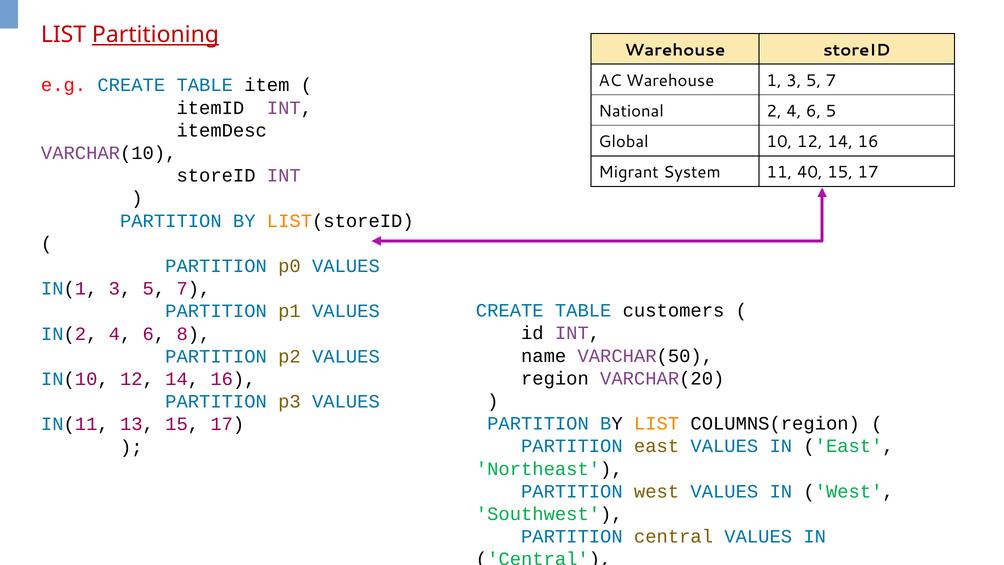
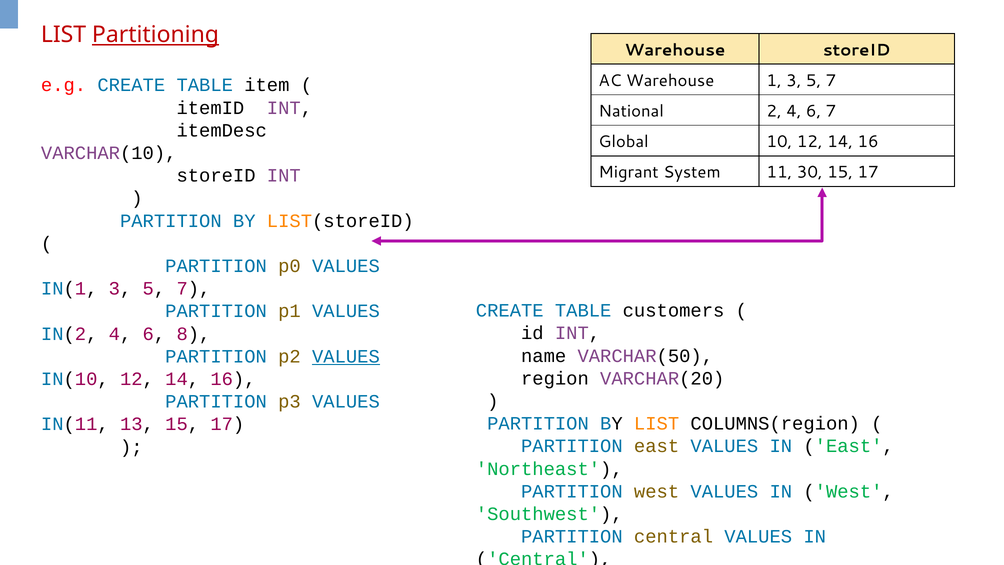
6 5: 5 -> 7
40: 40 -> 30
VALUES at (346, 356) underline: none -> present
